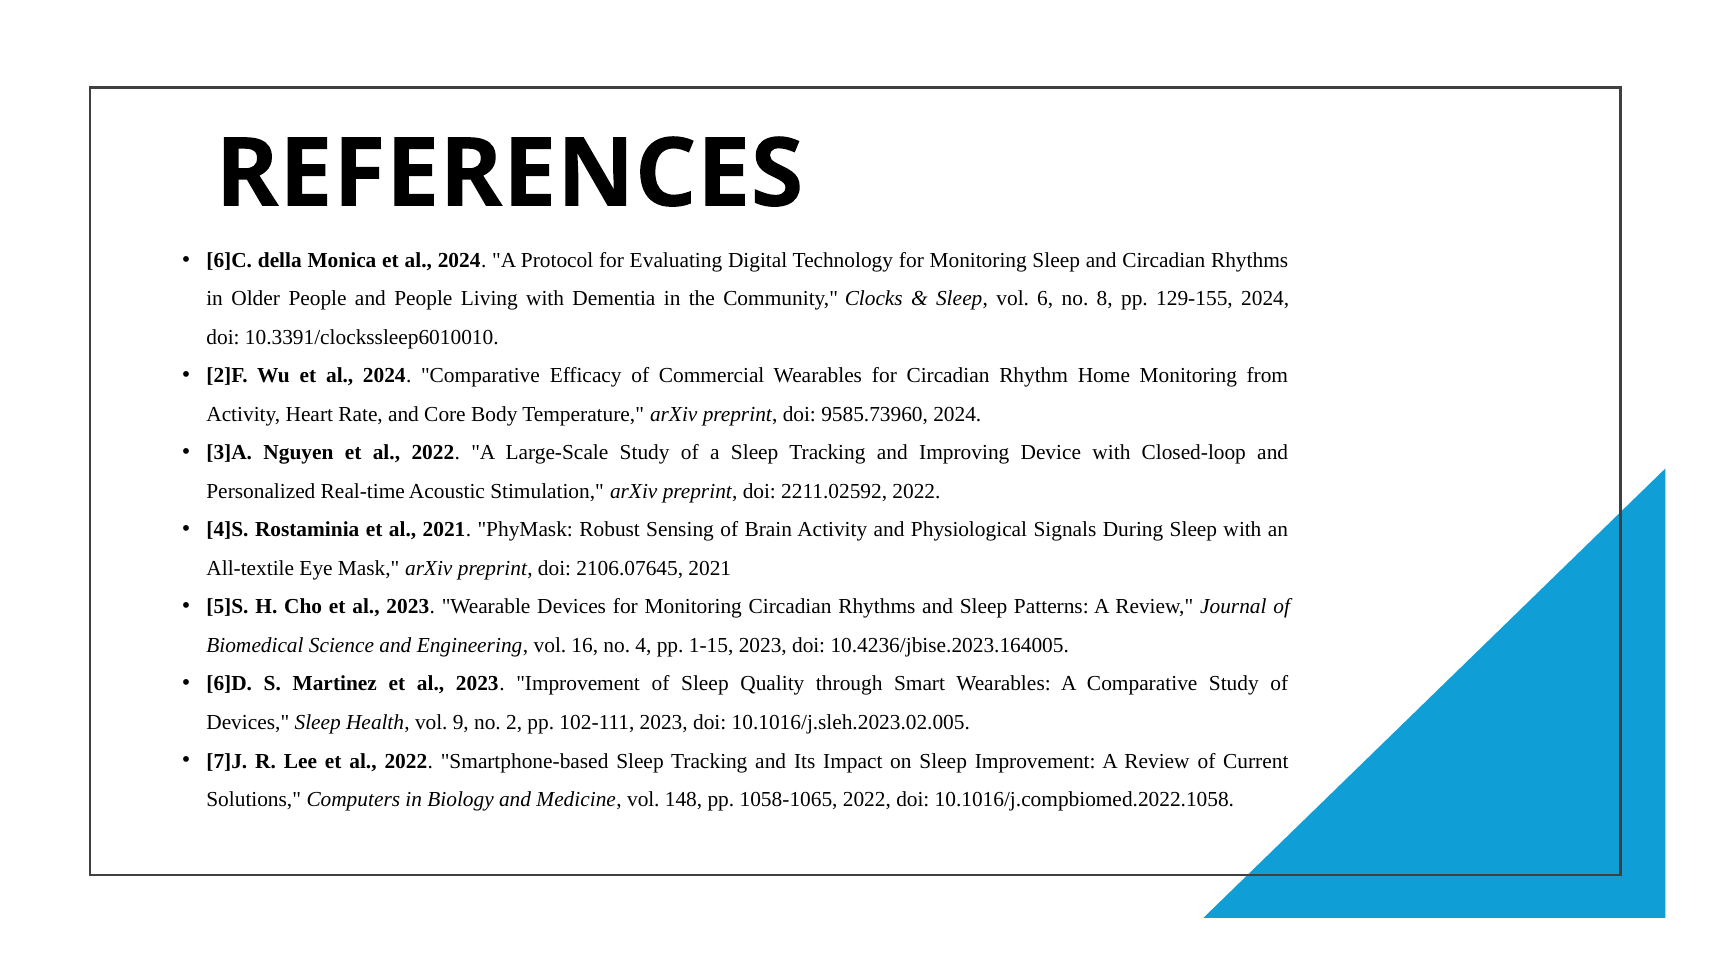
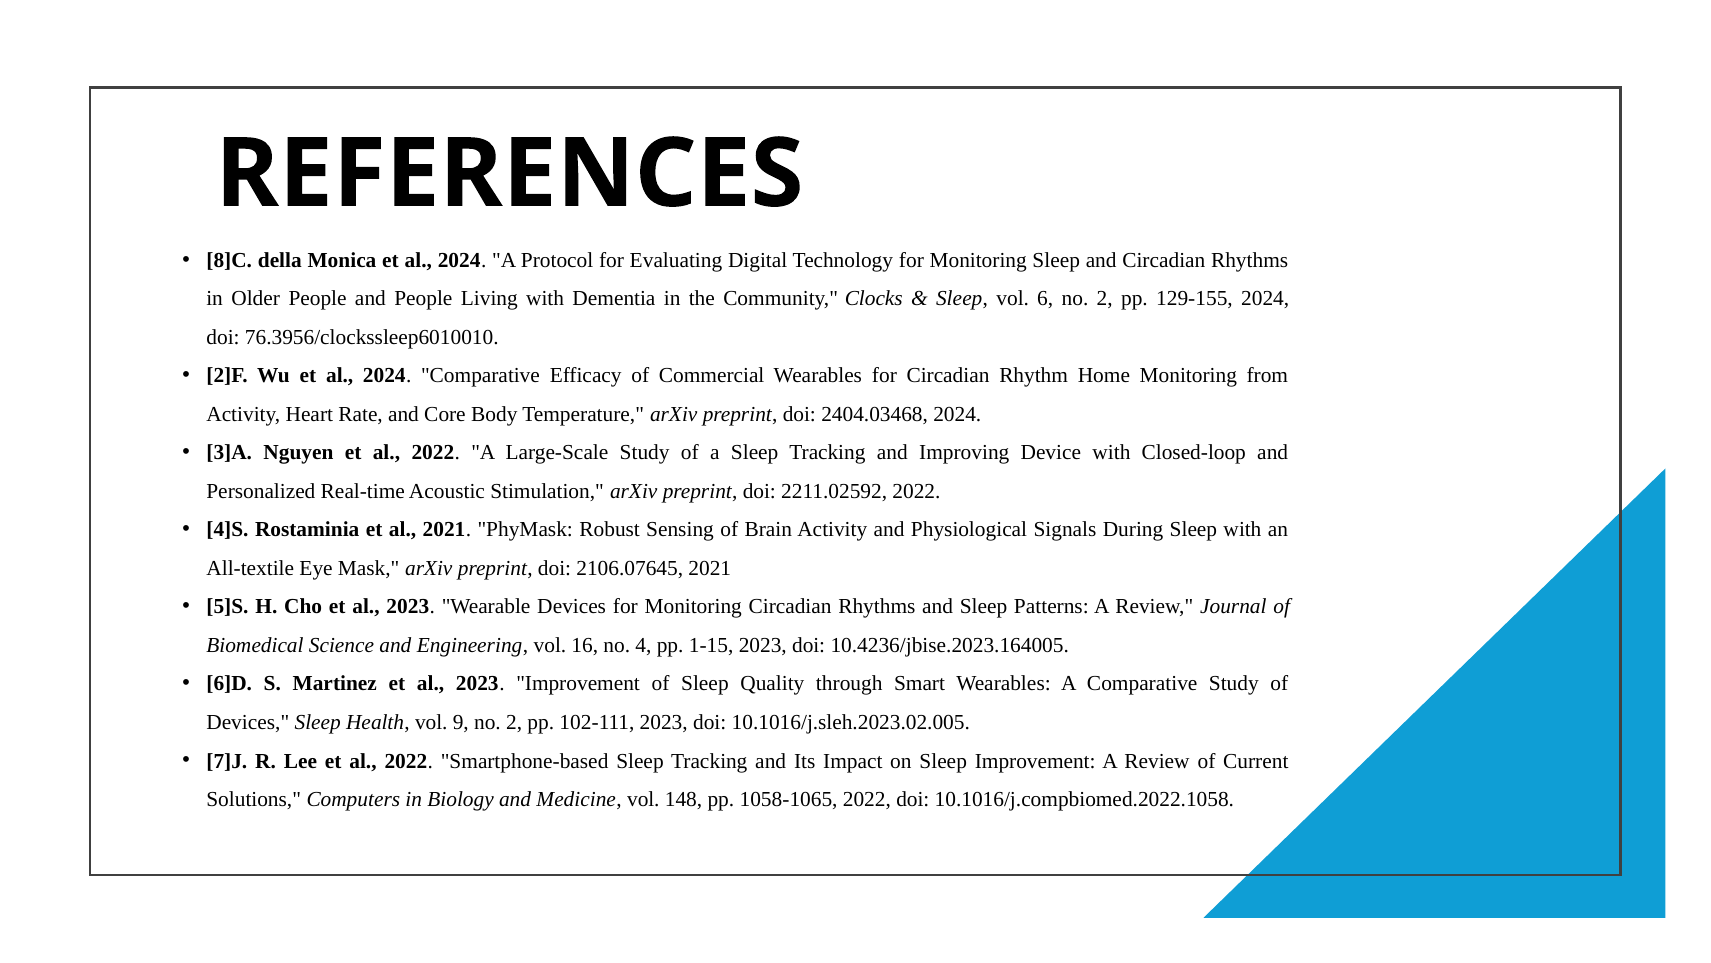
6]C: 6]C -> 8]C
6 no 8: 8 -> 2
10.3391/clockssleep6010010: 10.3391/clockssleep6010010 -> 76.3956/clockssleep6010010
9585.73960: 9585.73960 -> 2404.03468
